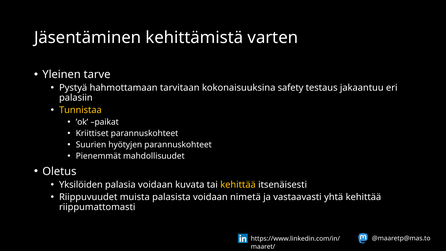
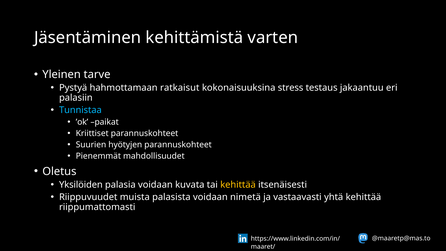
tarvitaan: tarvitaan -> ratkaisut
safety: safety -> stress
Tunnistaa colour: yellow -> light blue
